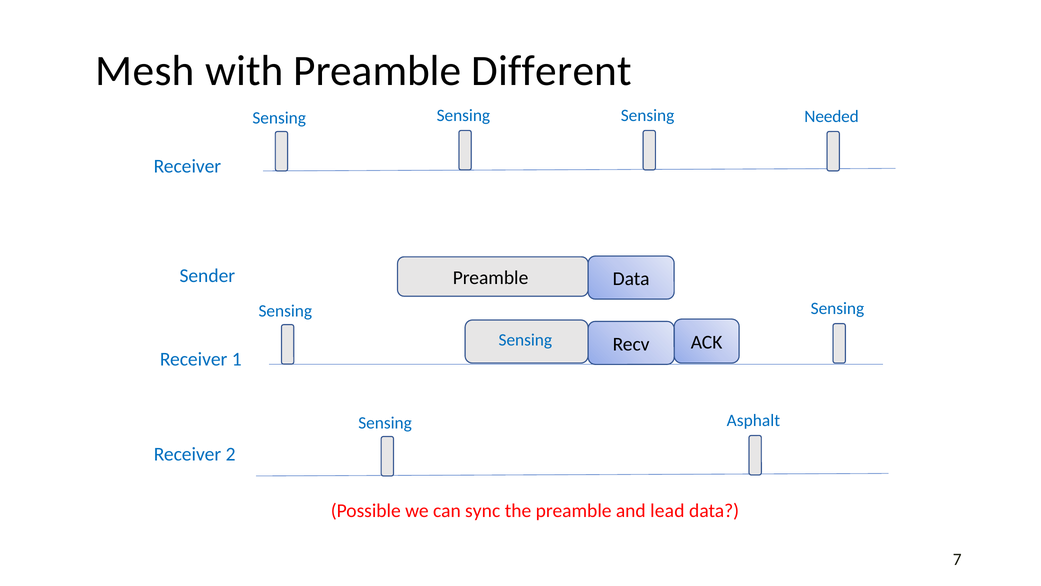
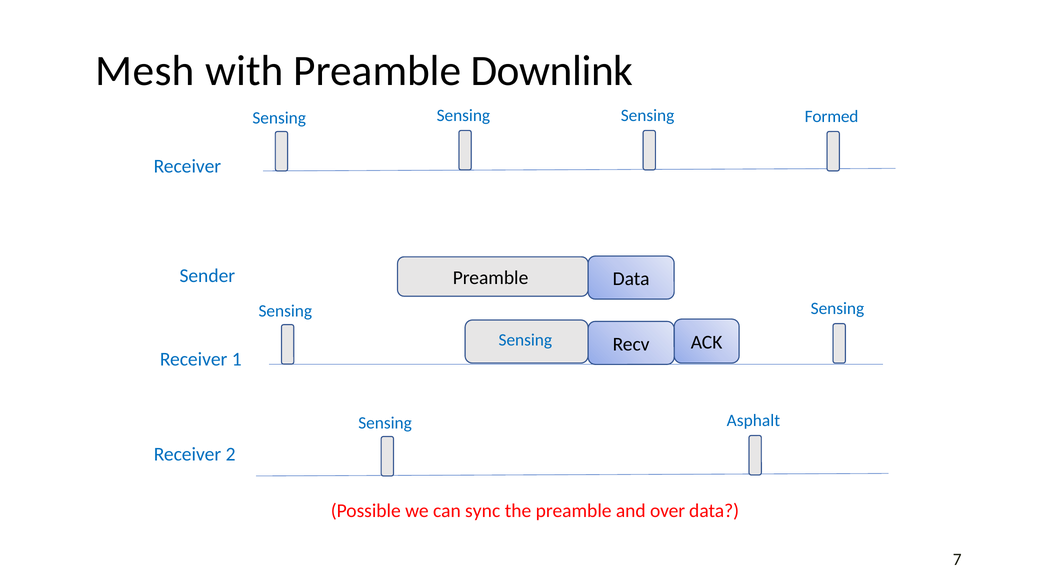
Different: Different -> Downlink
Needed: Needed -> Formed
lead: lead -> over
